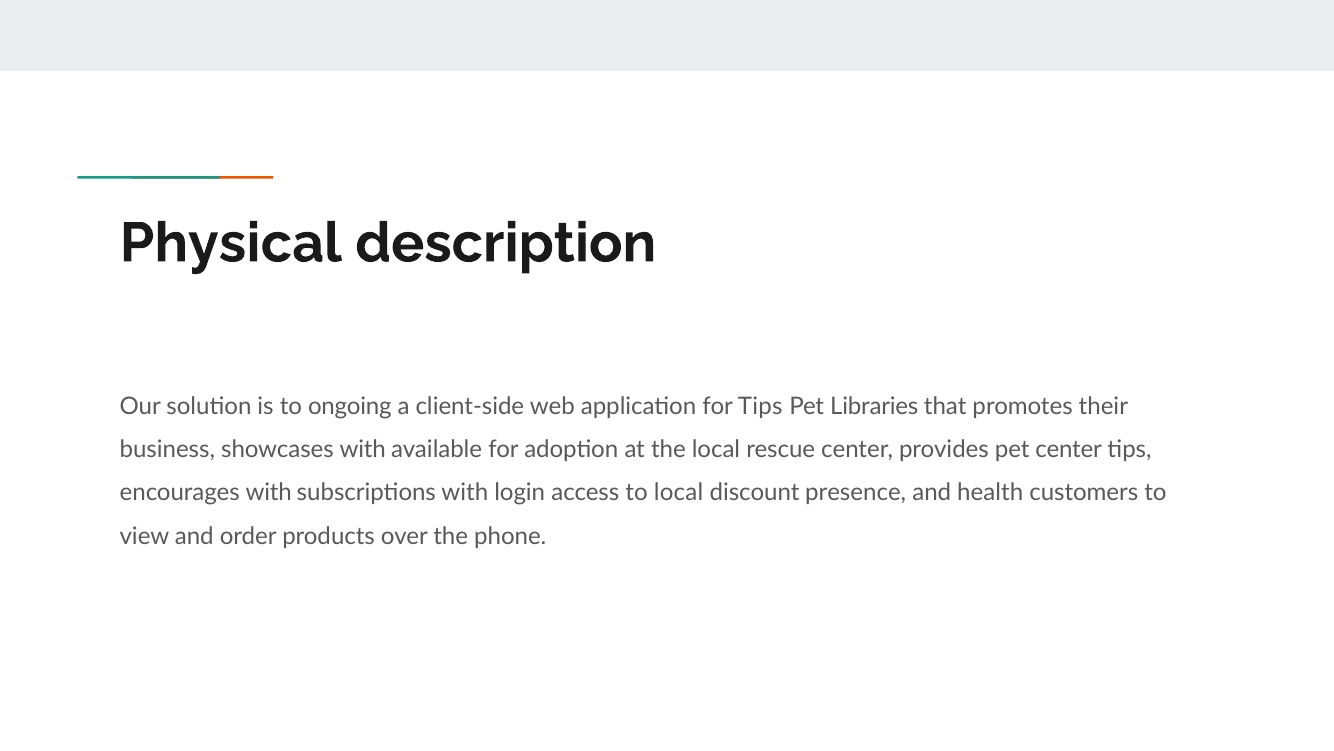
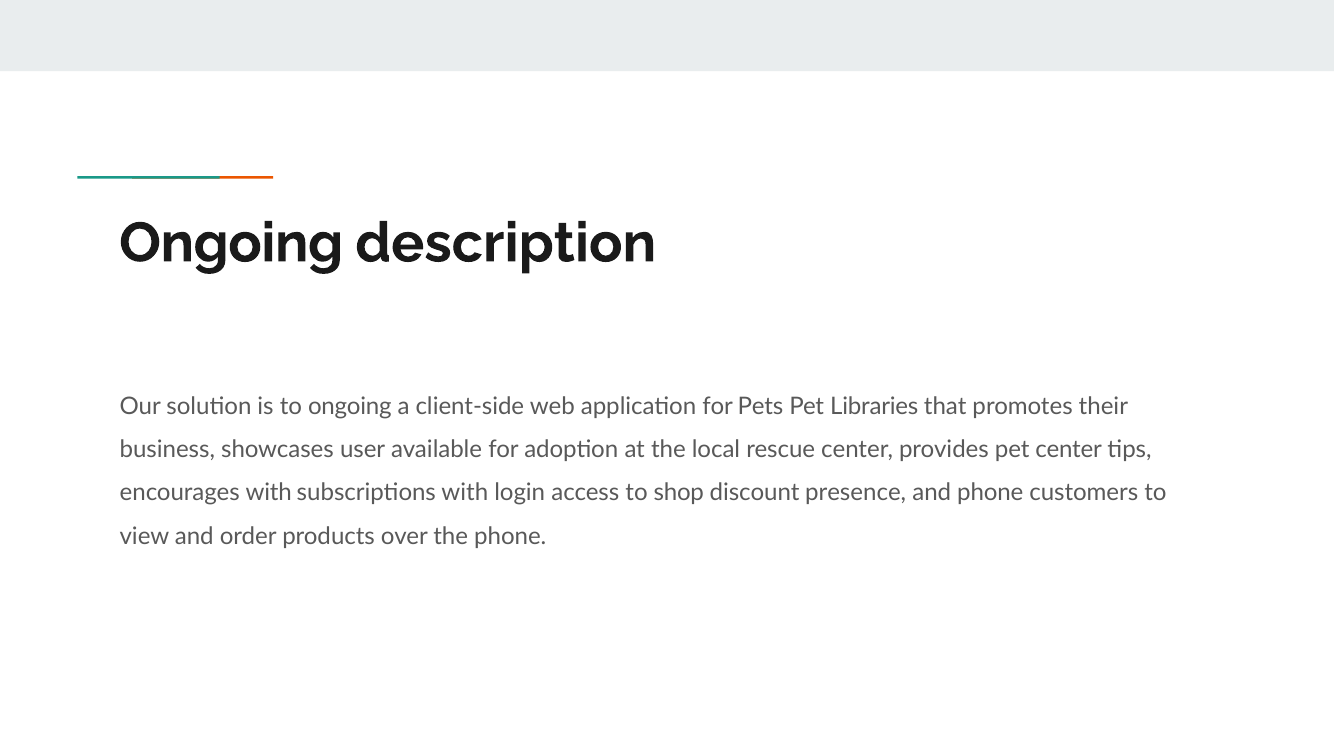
Physical at (231, 243): Physical -> Ongoing
for Tips: Tips -> Pets
showcases with: with -> user
to local: local -> shop
and health: health -> phone
